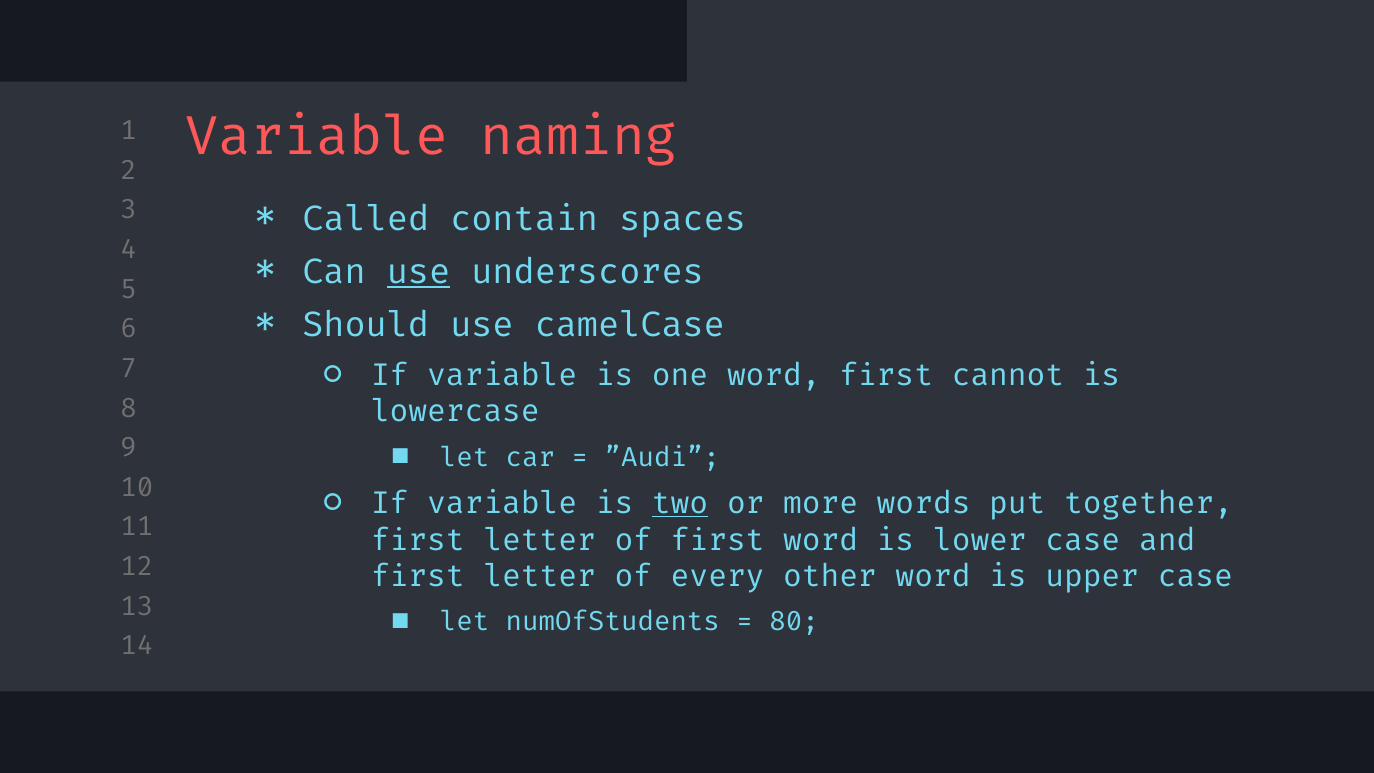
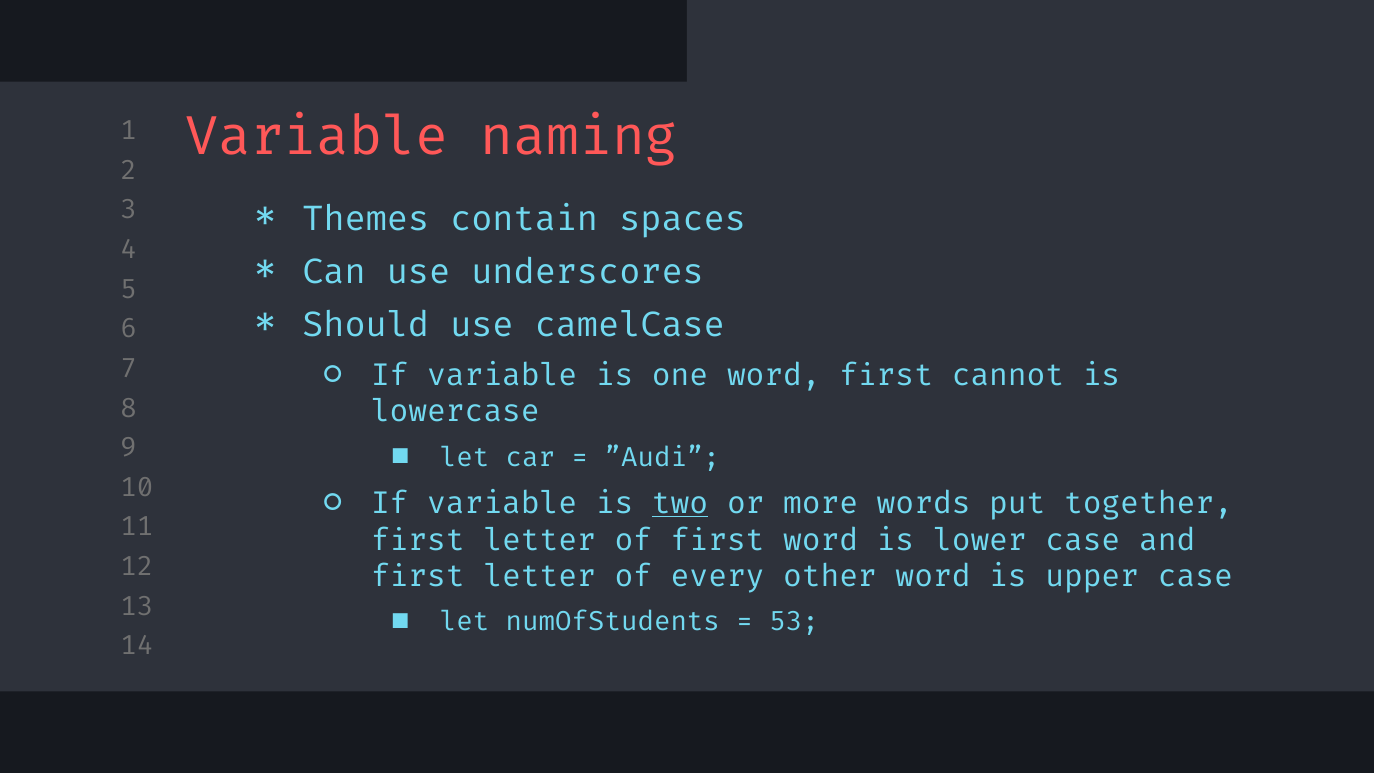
Called: Called -> Themes
use at (419, 272) underline: present -> none
80: 80 -> 53
